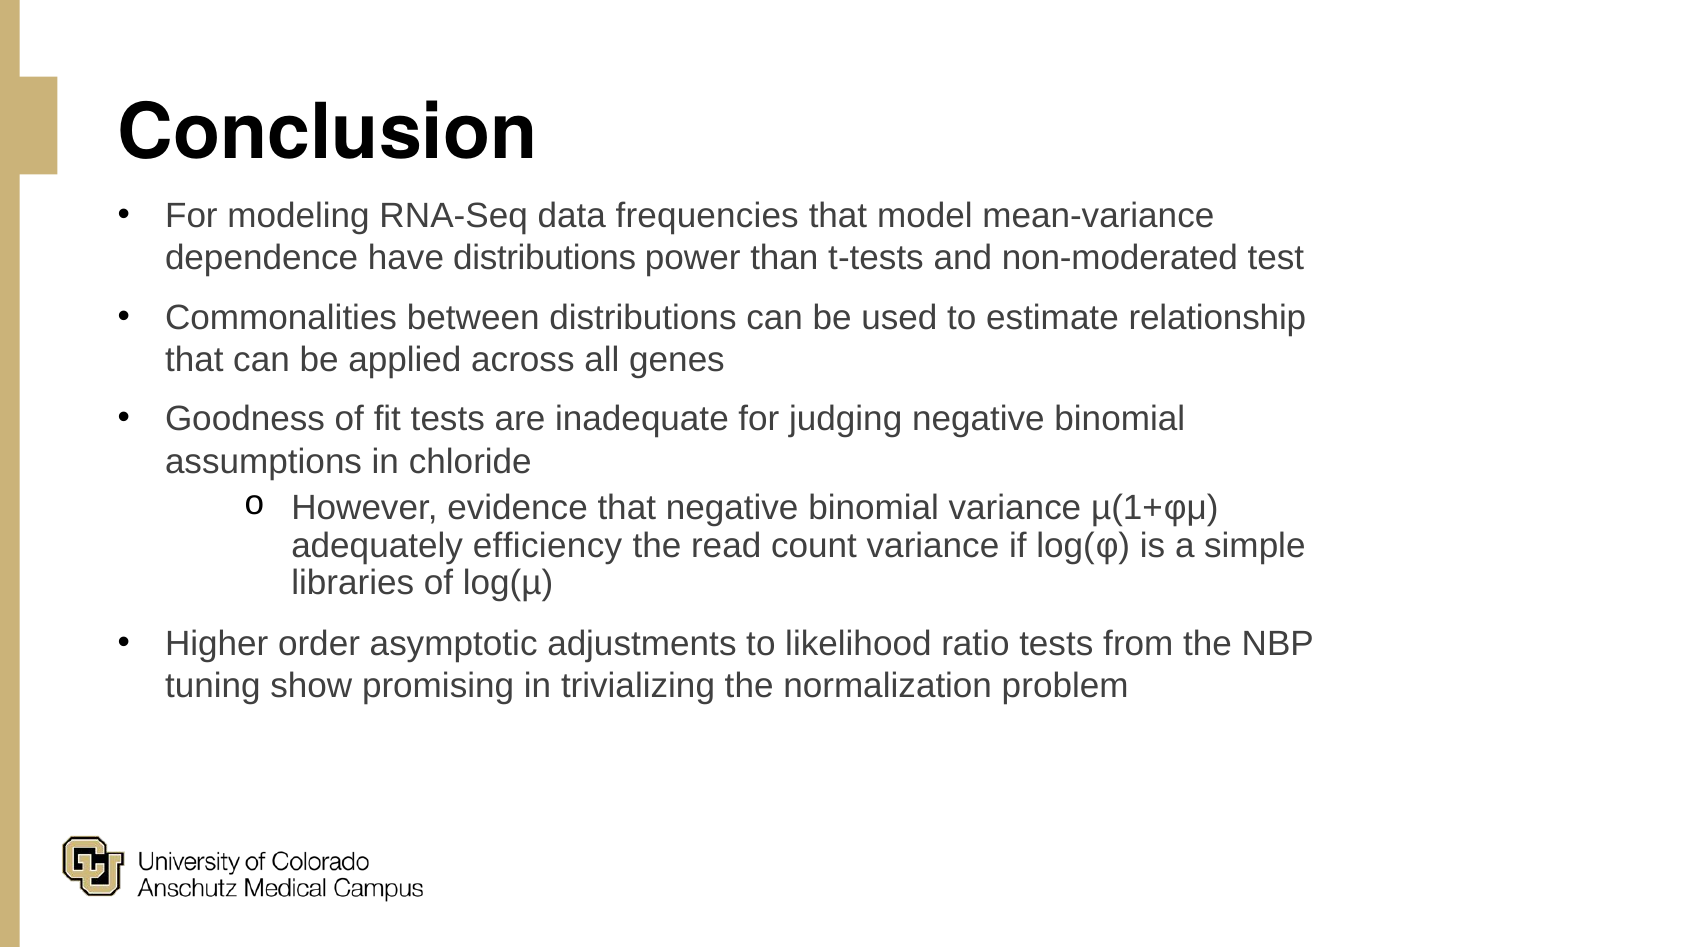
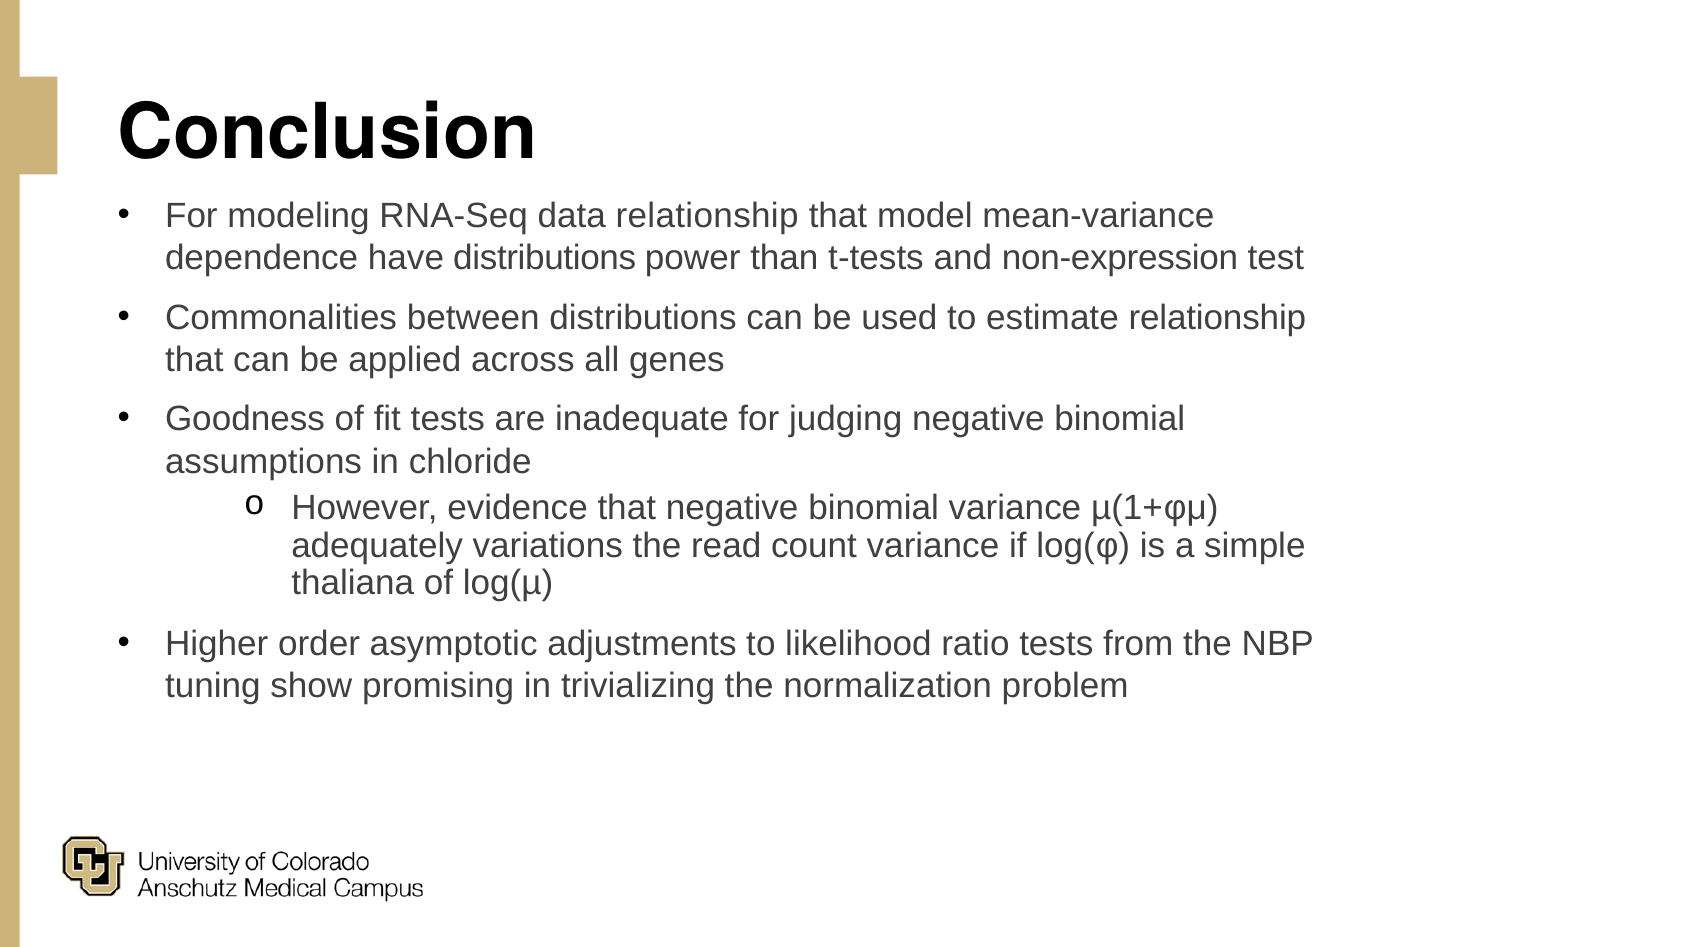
data frequencies: frequencies -> relationship
non-moderated: non-moderated -> non-expression
efficiency: efficiency -> variations
libraries: libraries -> thaliana
